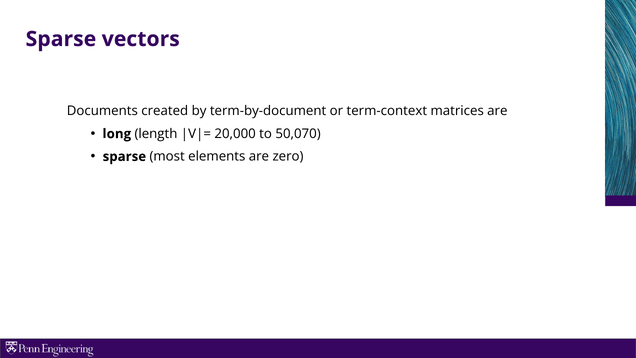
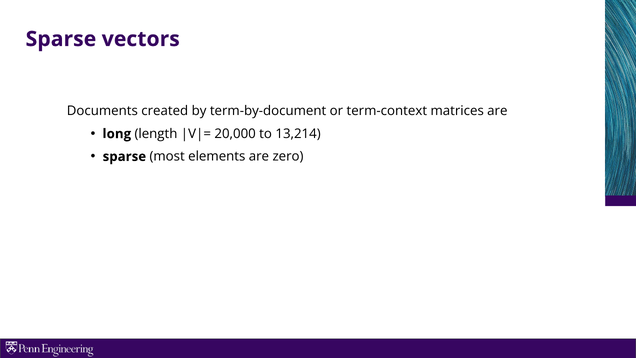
50,070: 50,070 -> 13,214
